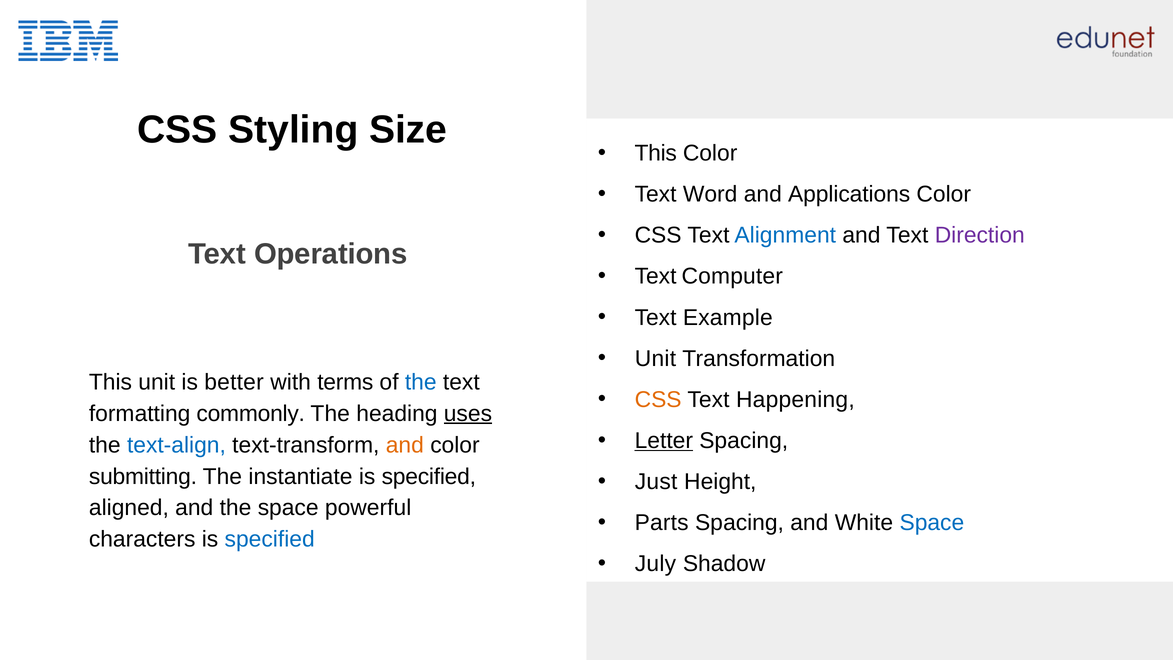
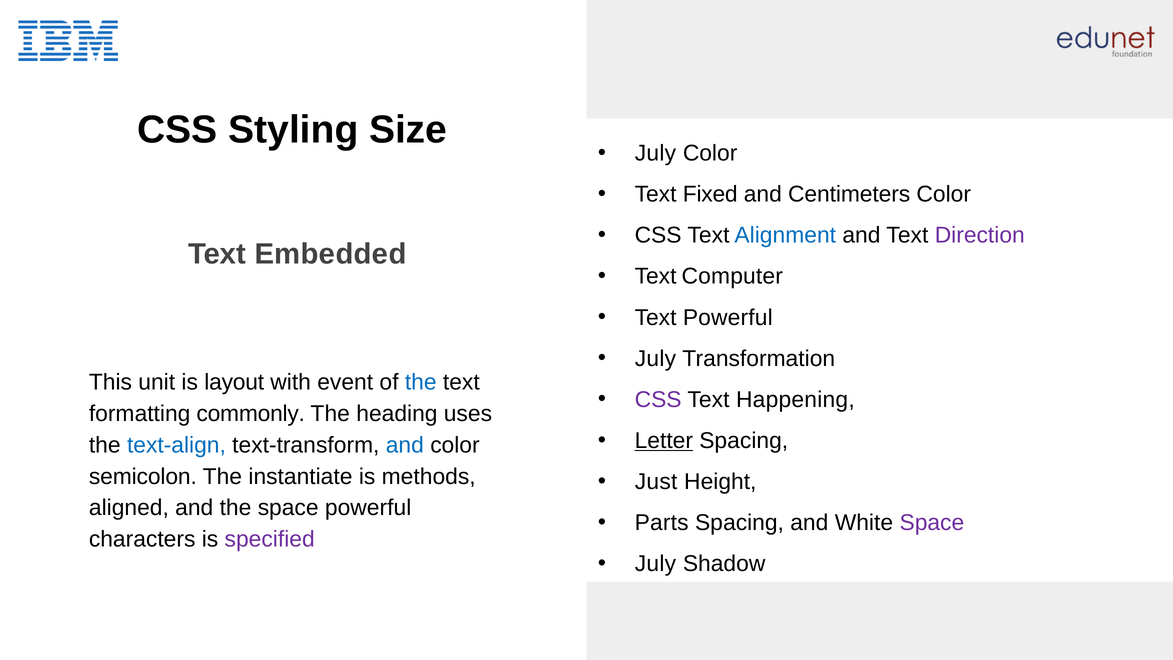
This at (656, 153): This -> July
Word: Word -> Fixed
Applications: Applications -> Centimeters
Operations: Operations -> Embedded
Text Example: Example -> Powerful
Unit at (655, 359): Unit -> July
better: better -> layout
terms: terms -> event
CSS at (658, 400) colour: orange -> purple
uses underline: present -> none
and at (405, 445) colour: orange -> blue
submitting: submitting -> semicolon
specified at (429, 476): specified -> methods
Space at (932, 523) colour: blue -> purple
specified at (270, 539) colour: blue -> purple
